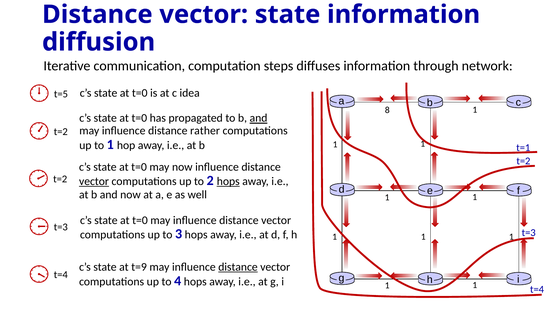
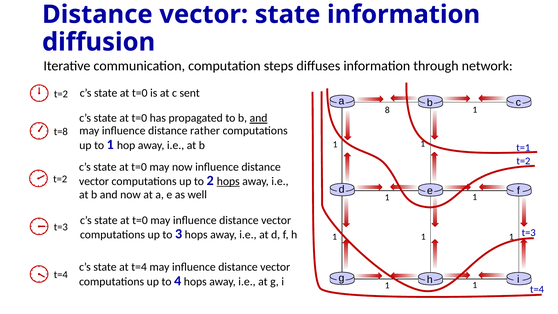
t=5 at (61, 94): t=5 -> t=2
idea: idea -> sent
t=2 at (61, 132): t=2 -> t=8
vector at (94, 181) underline: present -> none
at t=9: t=9 -> t=4
distance at (238, 267) underline: present -> none
